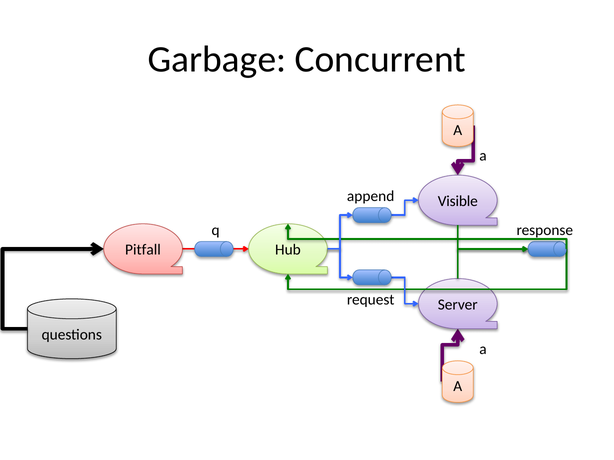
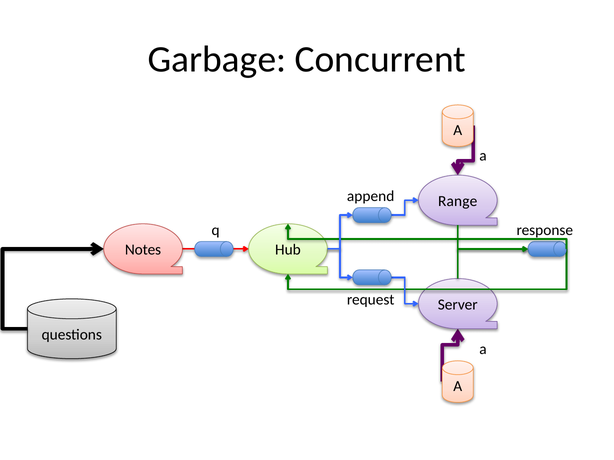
Visible: Visible -> Range
Pitfall: Pitfall -> Notes
